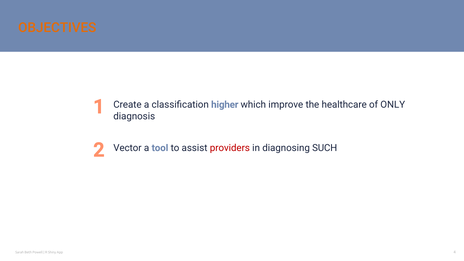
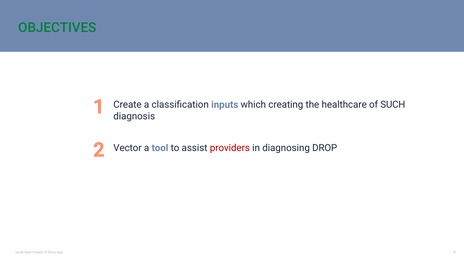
OBJECTIVES colour: orange -> green
higher: higher -> inputs
improve: improve -> creating
ONLY: ONLY -> SUCH
SUCH: SUCH -> DROP
